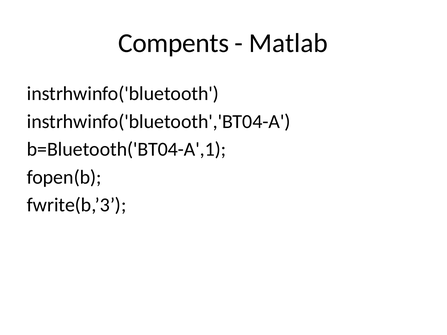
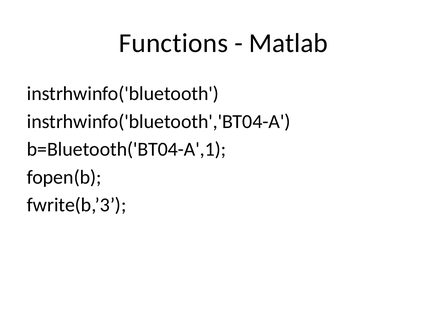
Compents: Compents -> Functions
